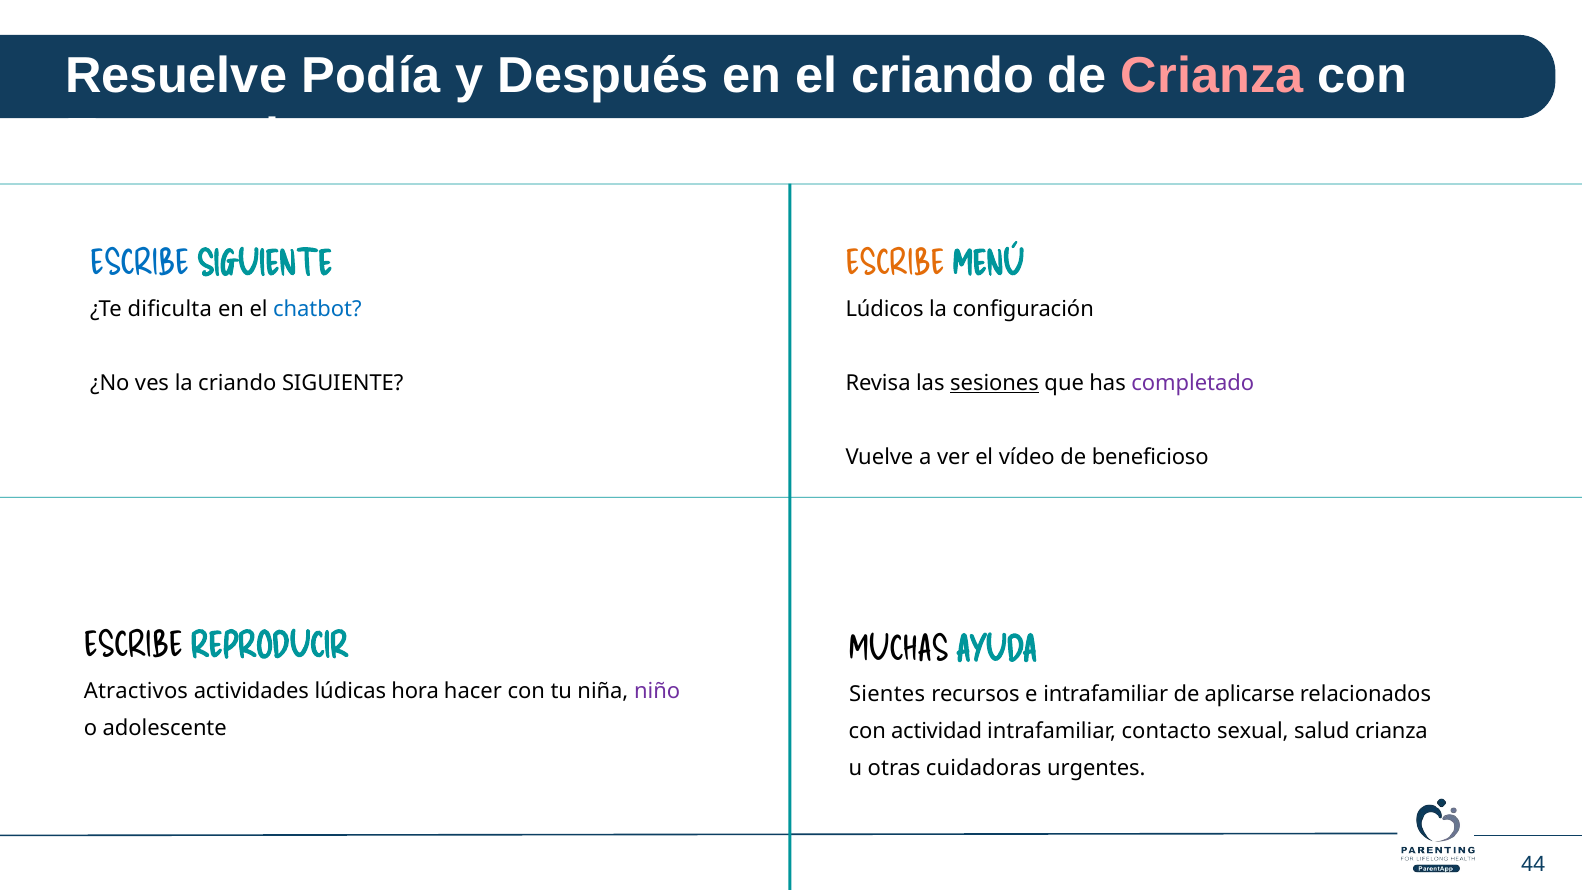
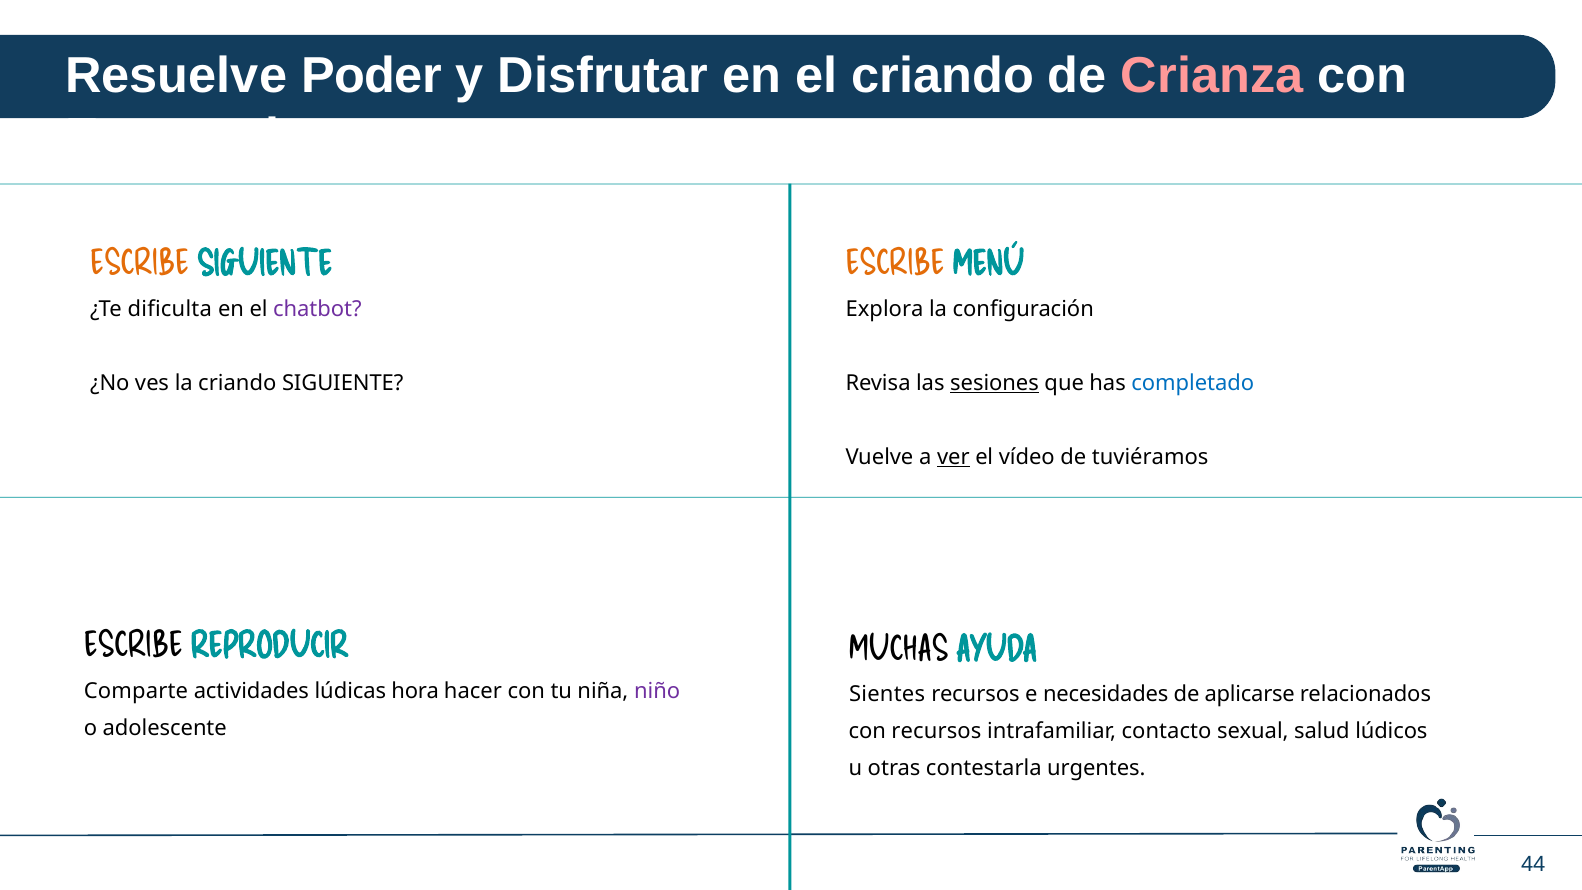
Podía: Podía -> Poder
Después: Después -> Disfrutar
ESCRIBE at (140, 264) colour: blue -> orange
chatbot colour: blue -> purple
Lúdicos: Lúdicos -> Explora
completado colour: purple -> blue
ver underline: none -> present
beneficioso: beneficioso -> tuviéramos
Atractivos: Atractivos -> Comparte
e intrafamiliar: intrafamiliar -> necesidades
con actividad: actividad -> recursos
salud crianza: crianza -> lúdicos
cuidadoras: cuidadoras -> contestarla
